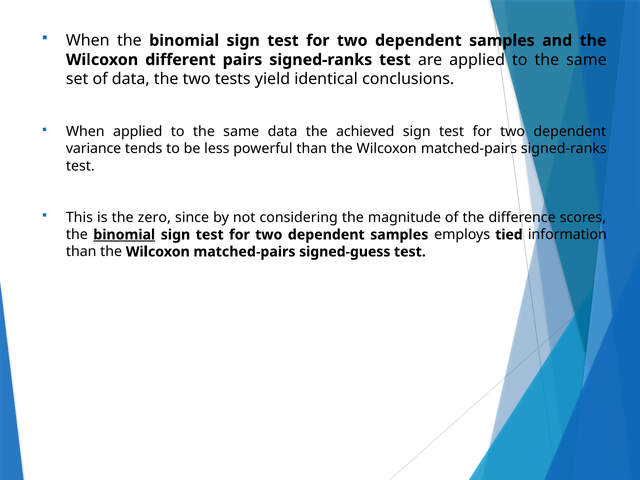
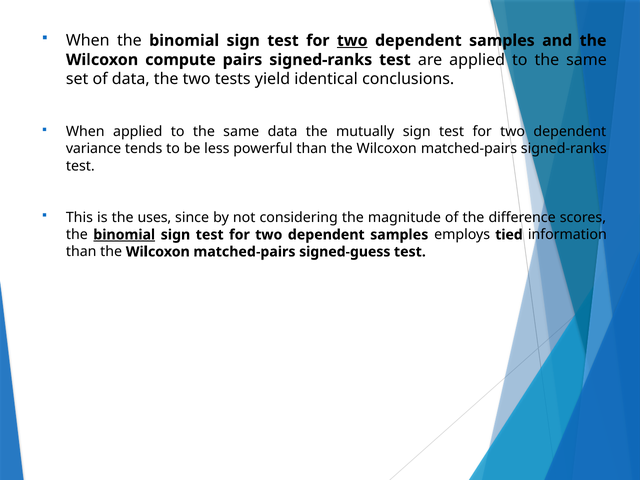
two at (352, 41) underline: none -> present
different: different -> compute
achieved: achieved -> mutually
zero: zero -> uses
